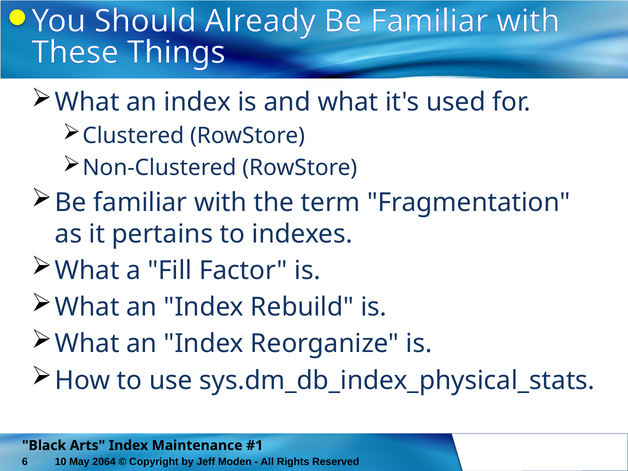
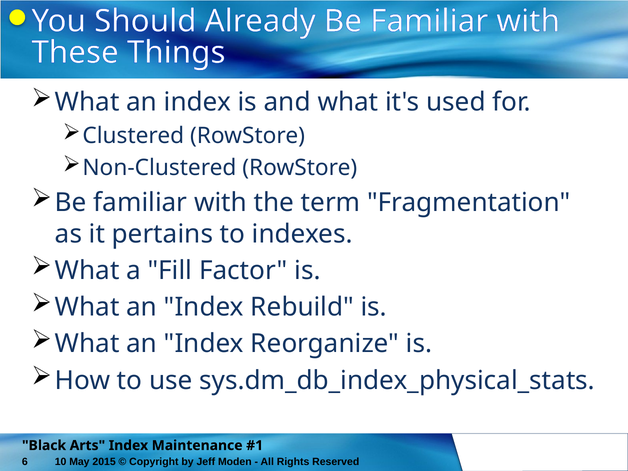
2064: 2064 -> 2015
